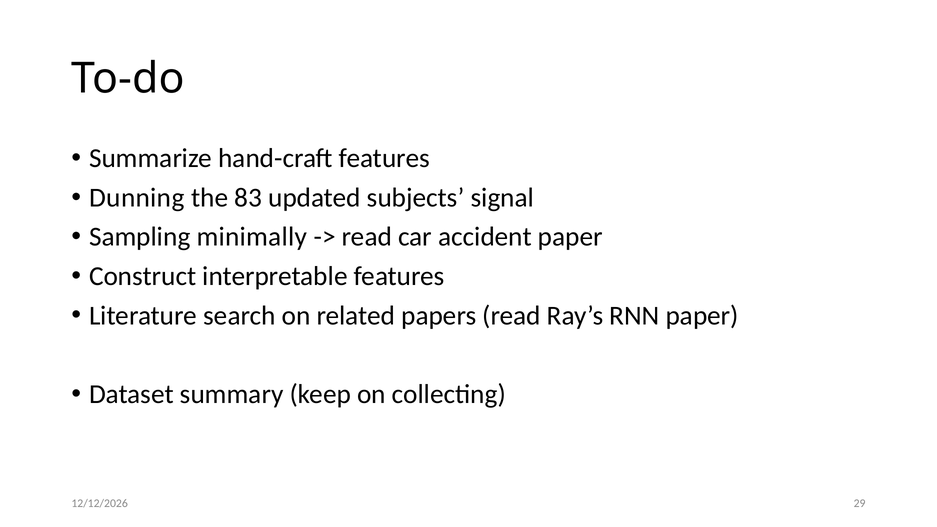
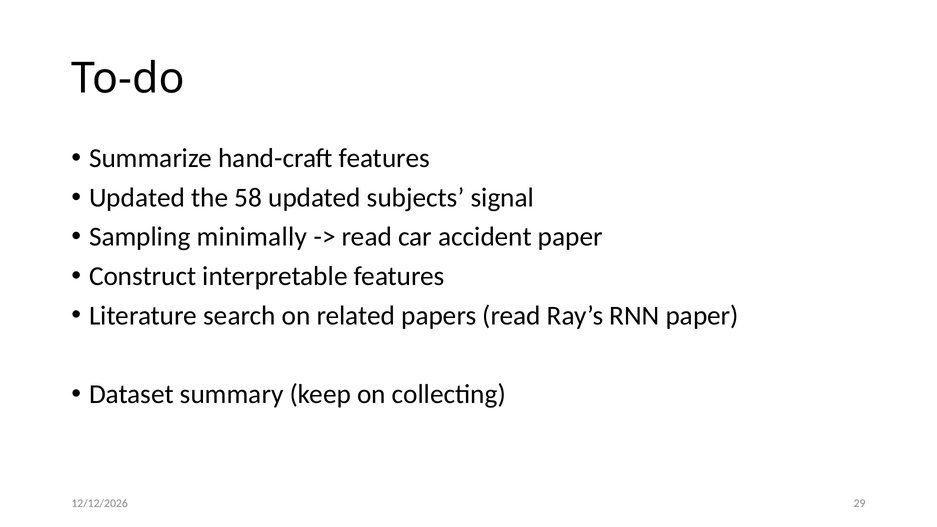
Dunning at (137, 198): Dunning -> Updated
83: 83 -> 58
